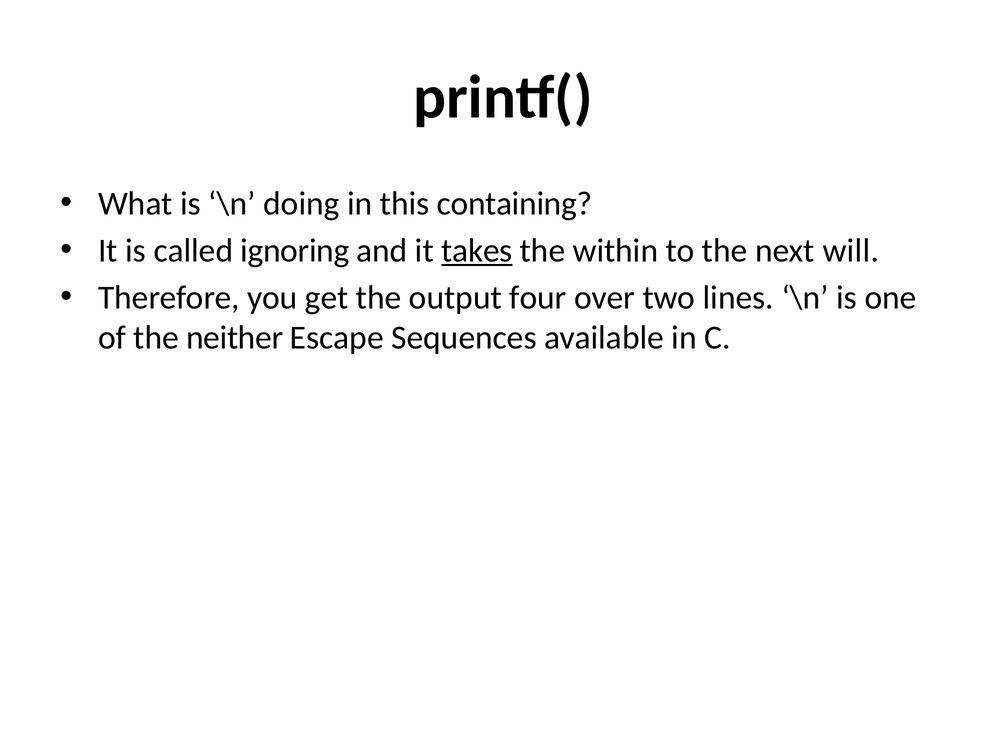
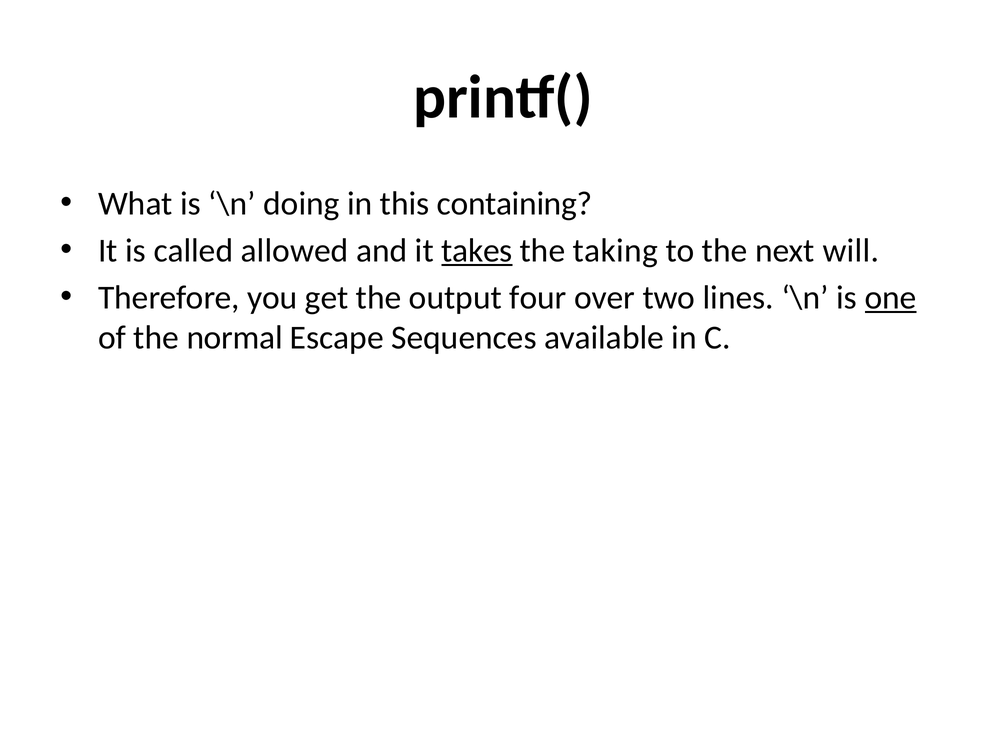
ignoring: ignoring -> allowed
within: within -> taking
one underline: none -> present
neither: neither -> normal
